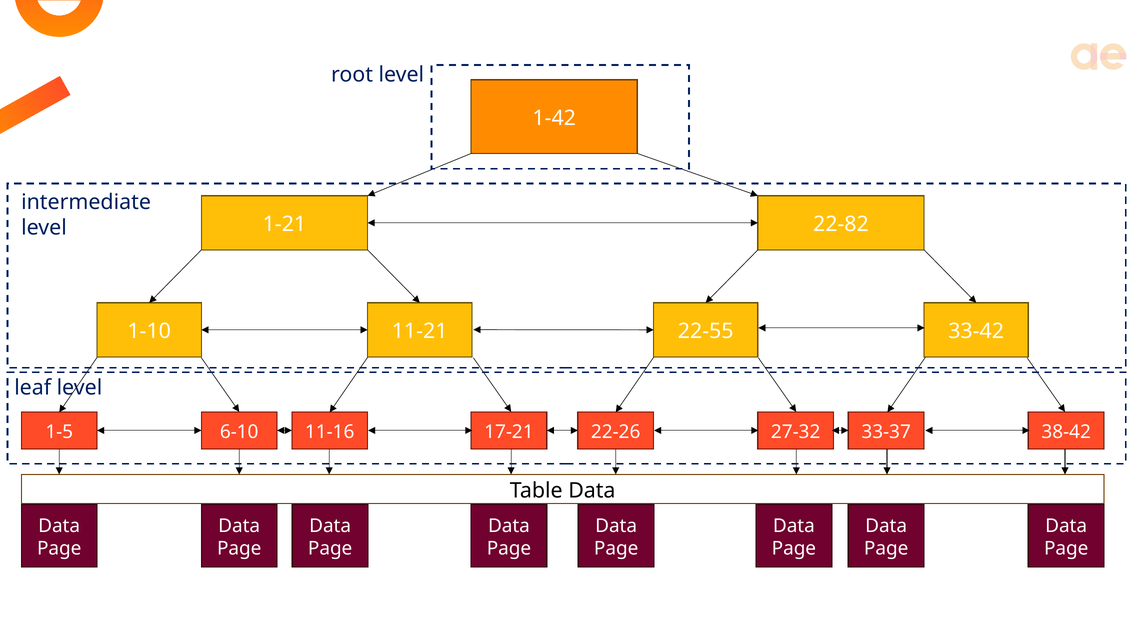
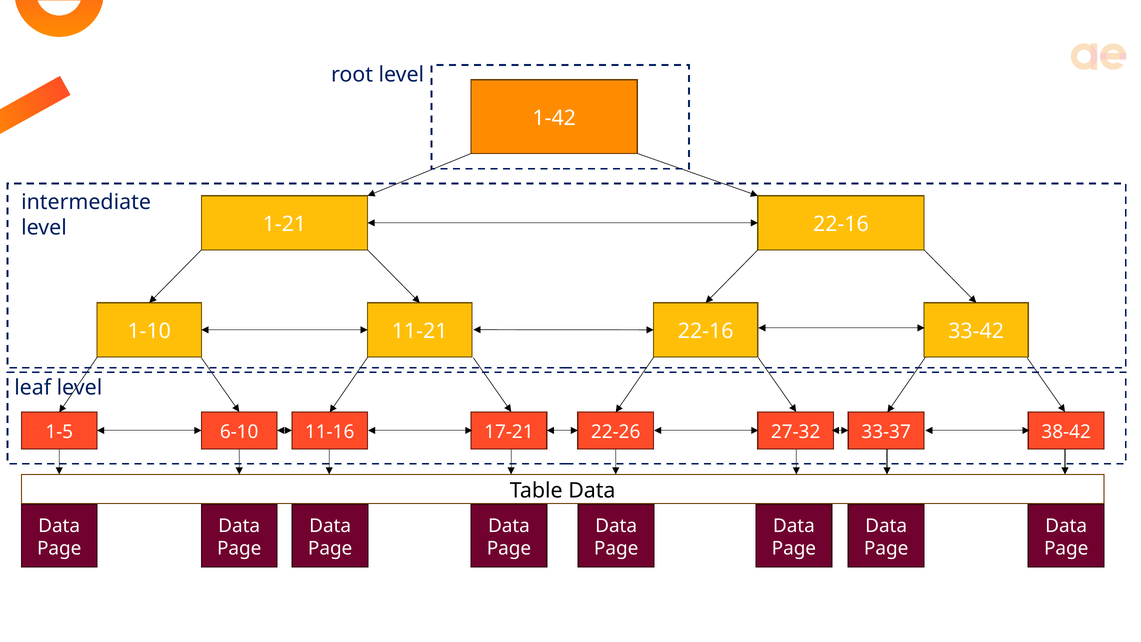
22-82 at (841, 224): 22-82 -> 22-16
11-21 22-55: 22-55 -> 22-16
